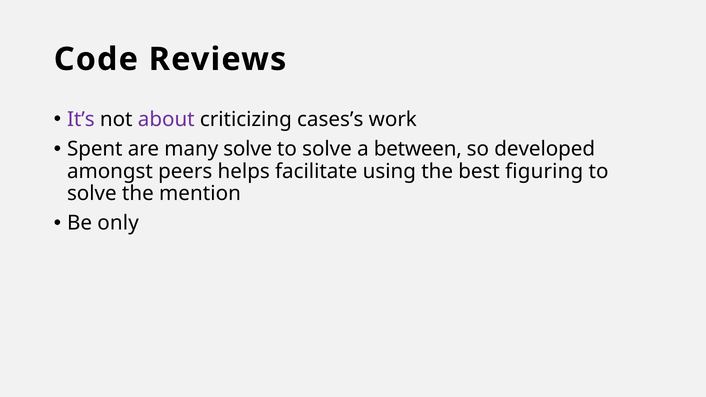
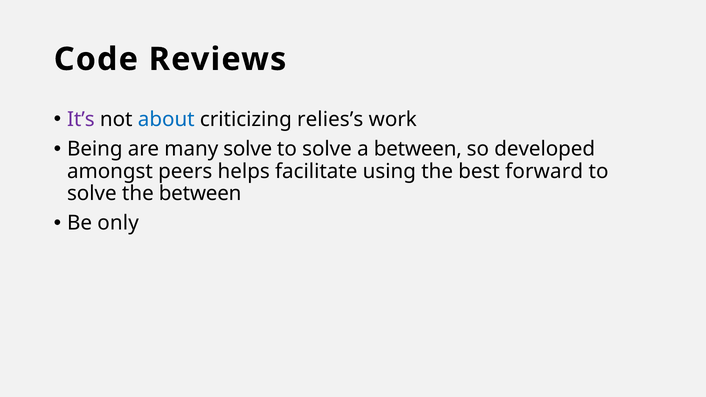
about colour: purple -> blue
cases’s: cases’s -> relies’s
Spent: Spent -> Being
figuring: figuring -> forward
the mention: mention -> between
